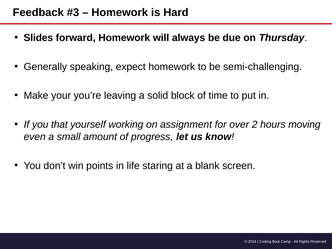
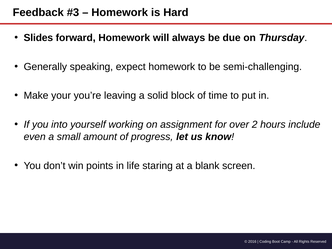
that: that -> into
moving: moving -> include
